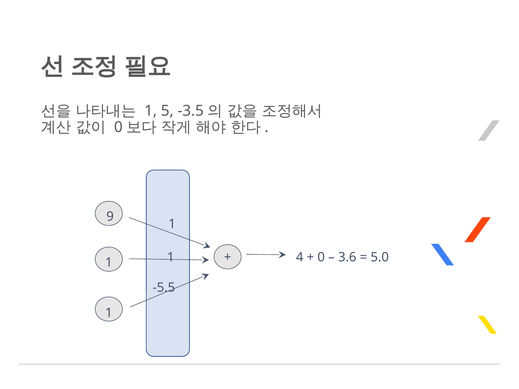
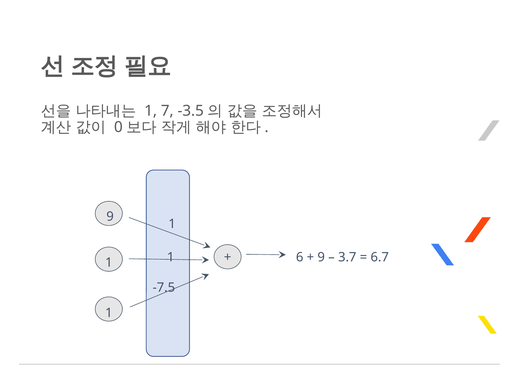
5: 5 -> 7
4: 4 -> 6
0 at (321, 257): 0 -> 9
3.6: 3.6 -> 3.7
5.0: 5.0 -> 6.7
-5.5: -5.5 -> -7.5
